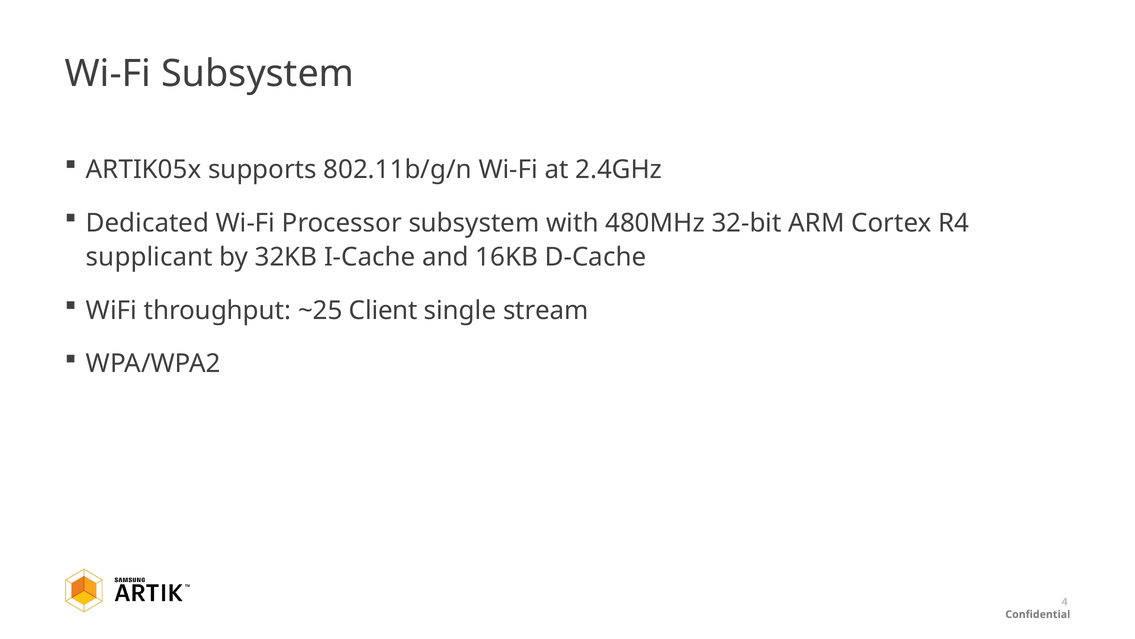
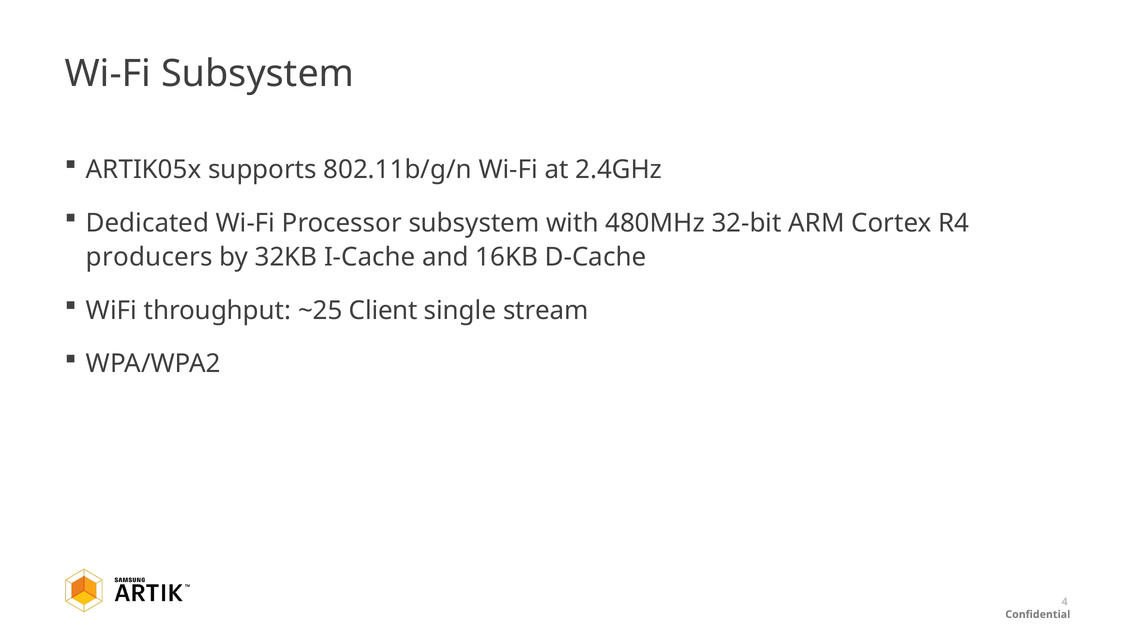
supplicant: supplicant -> producers
